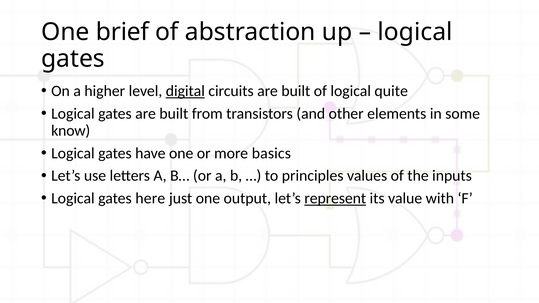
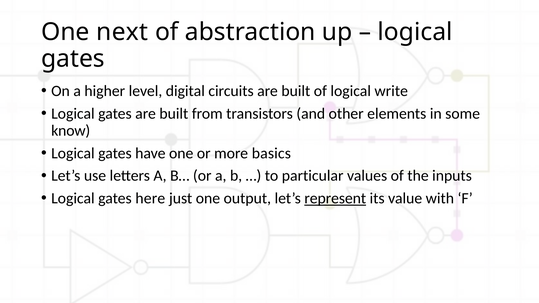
brief: brief -> next
digital underline: present -> none
quite: quite -> write
principles: principles -> particular
